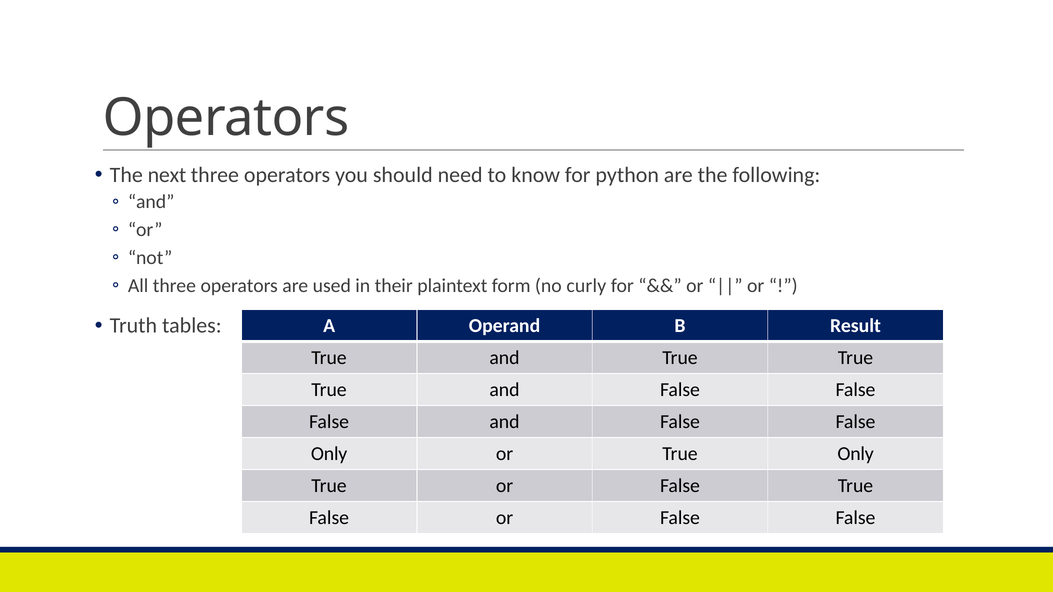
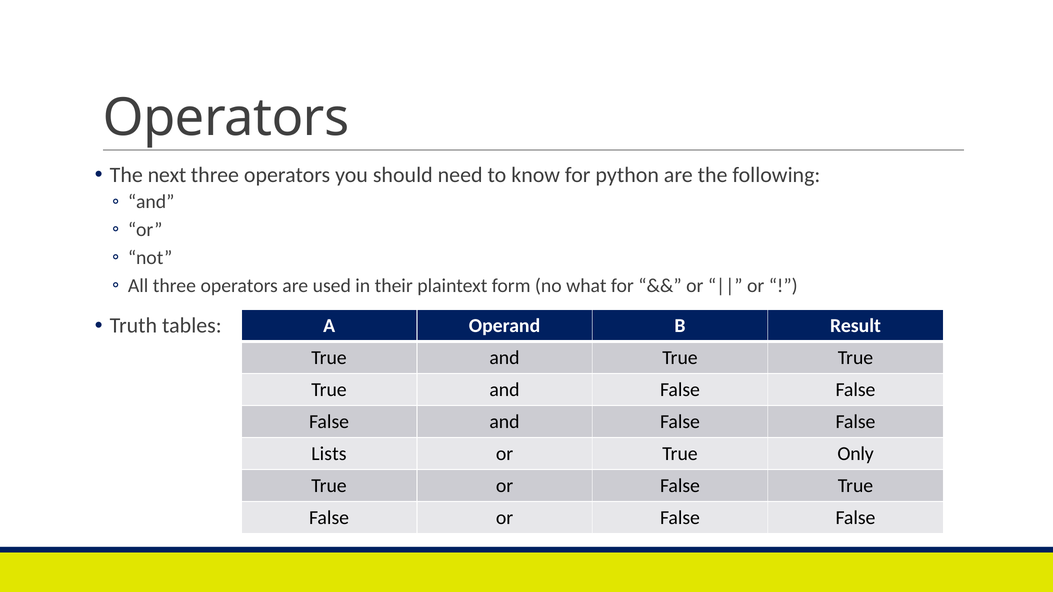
curly: curly -> what
Only at (329, 454): Only -> Lists
